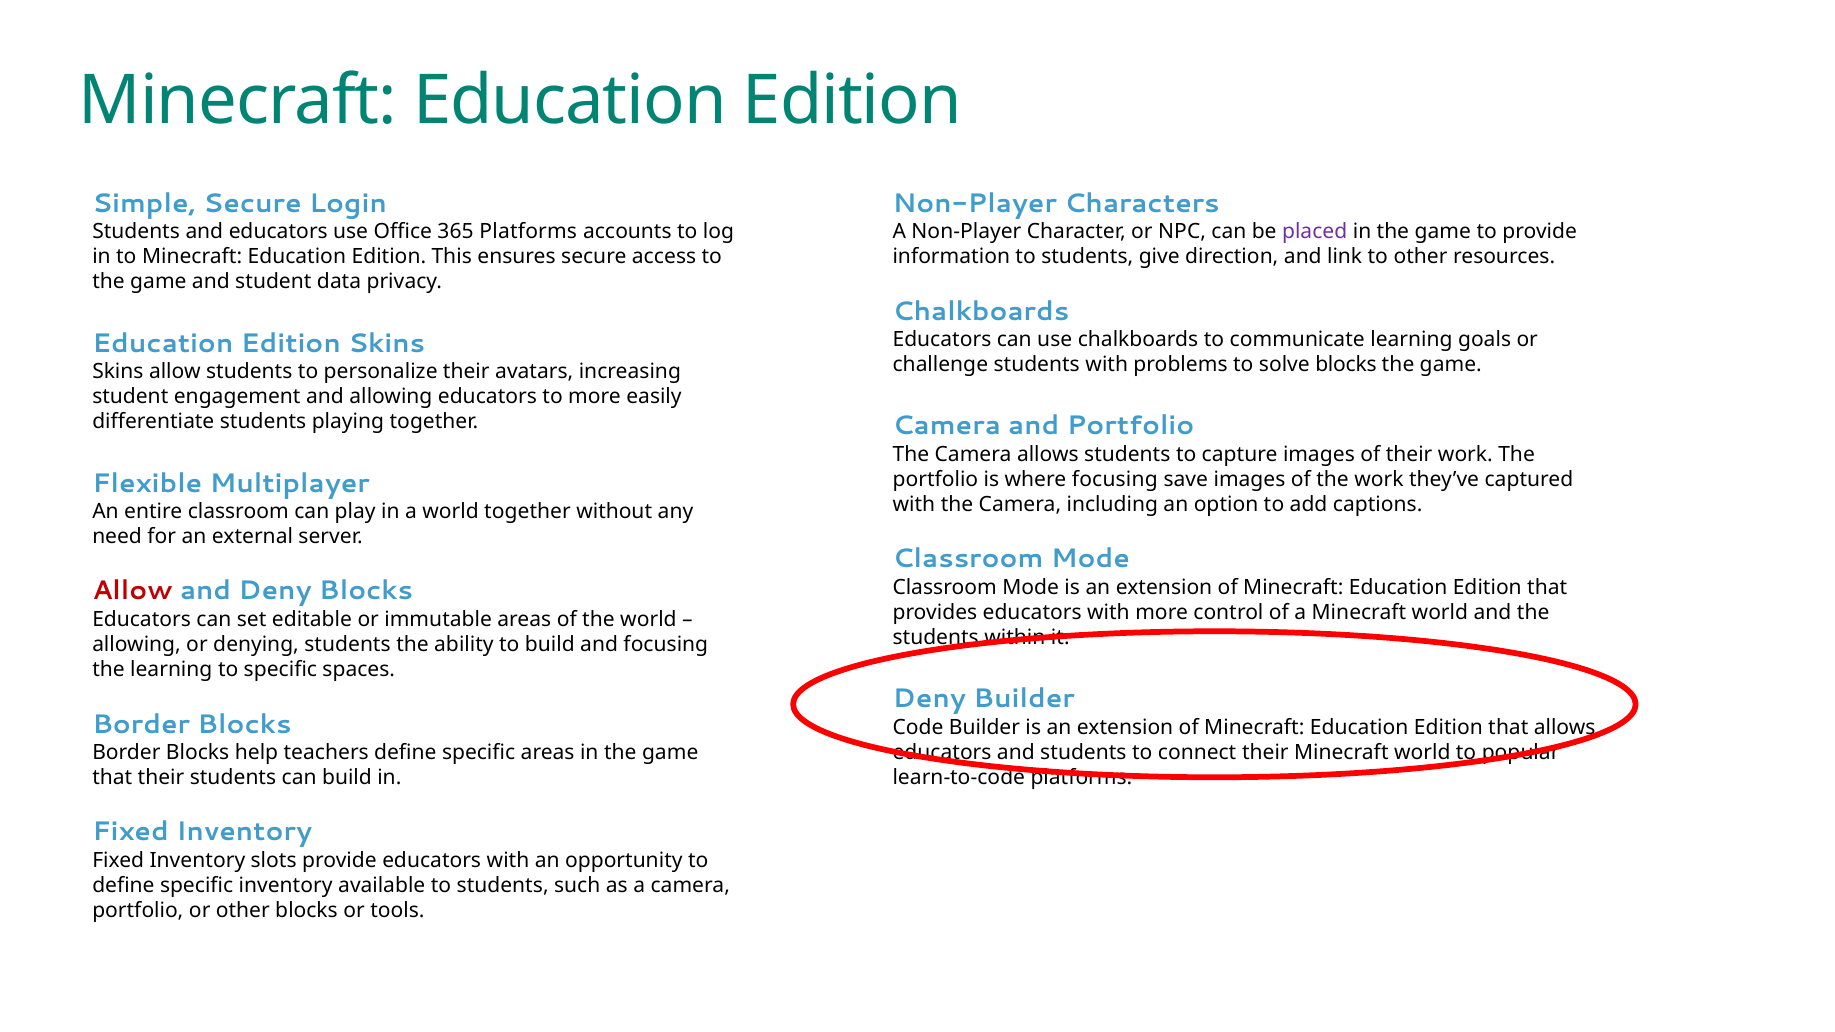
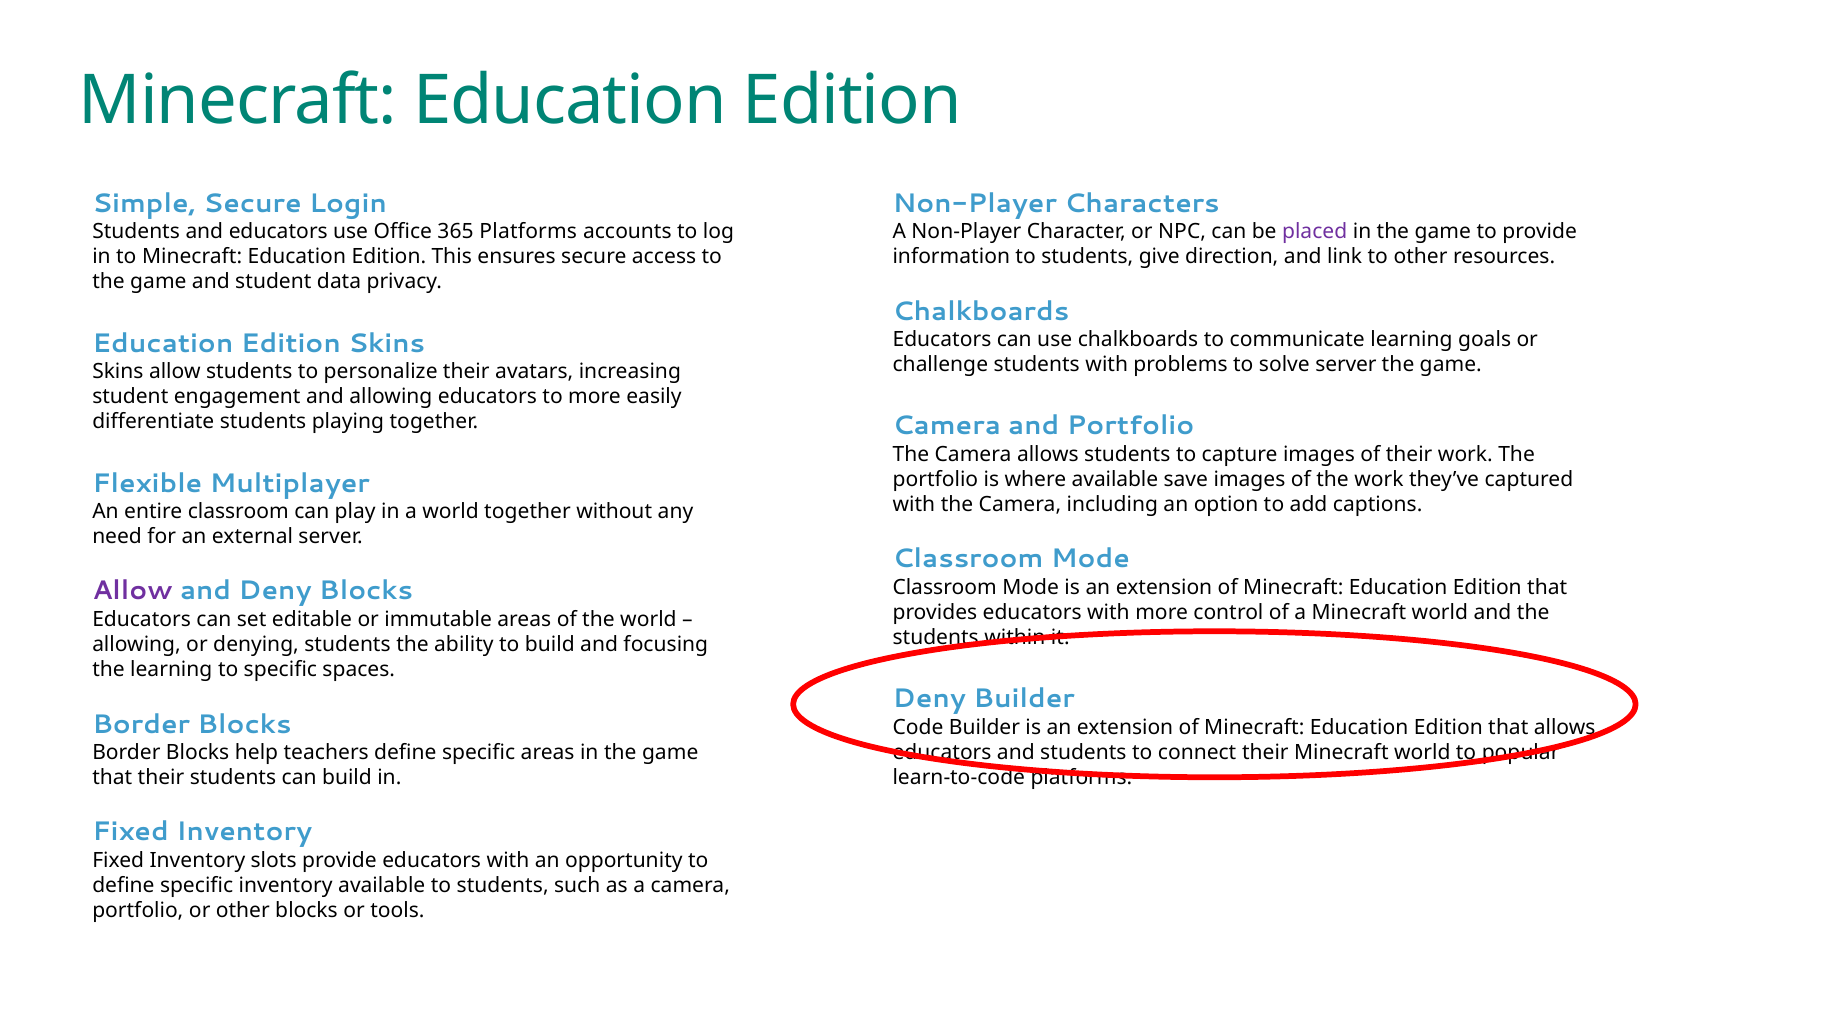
solve blocks: blocks -> server
where focusing: focusing -> available
Allow at (132, 591) colour: red -> purple
